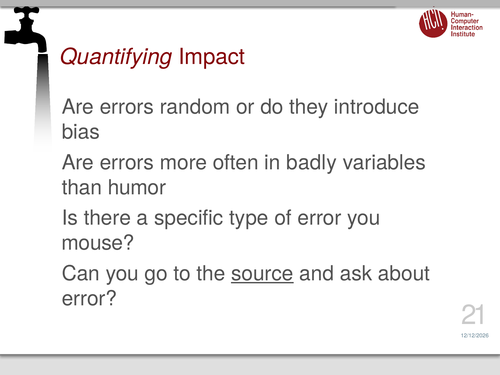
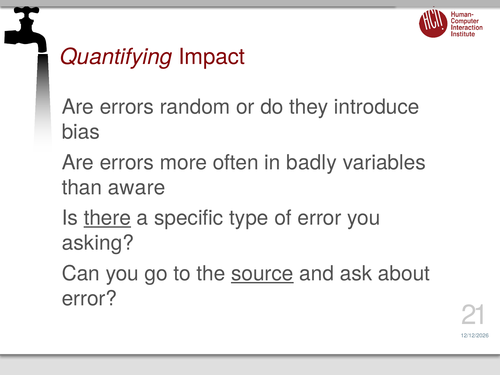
humor: humor -> aware
there underline: none -> present
mouse: mouse -> asking
